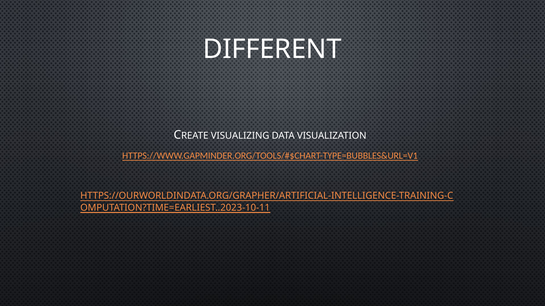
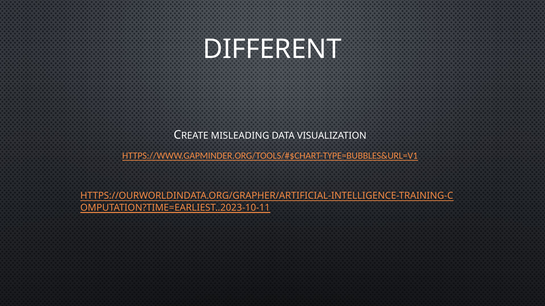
VISUALIZING: VISUALIZING -> MISLEADING
